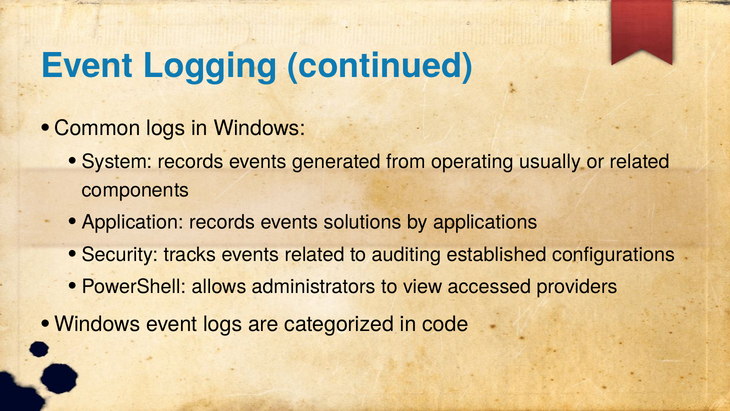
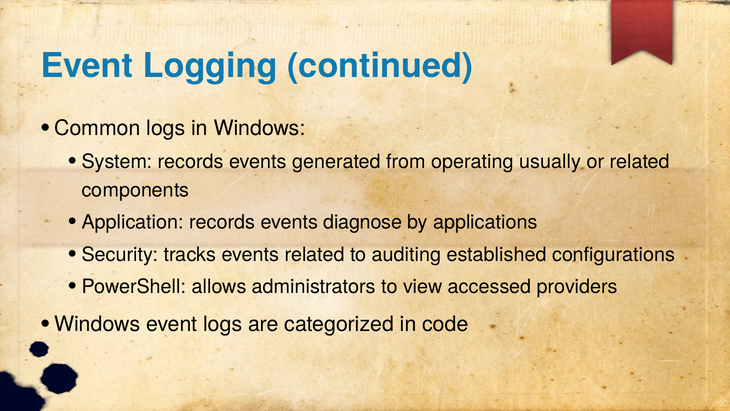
solutions: solutions -> diagnose
